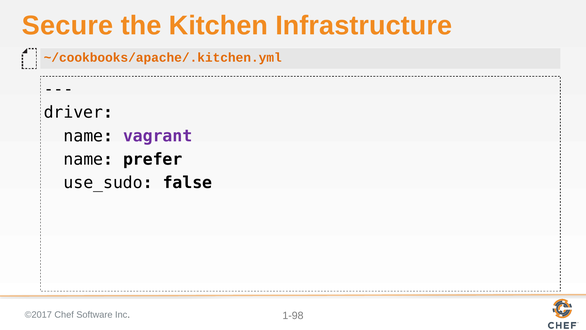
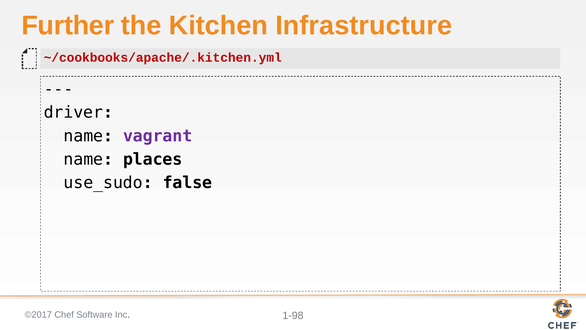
Secure: Secure -> Further
~/cookbooks/apache/.kitchen.yml colour: orange -> red
prefer: prefer -> places
